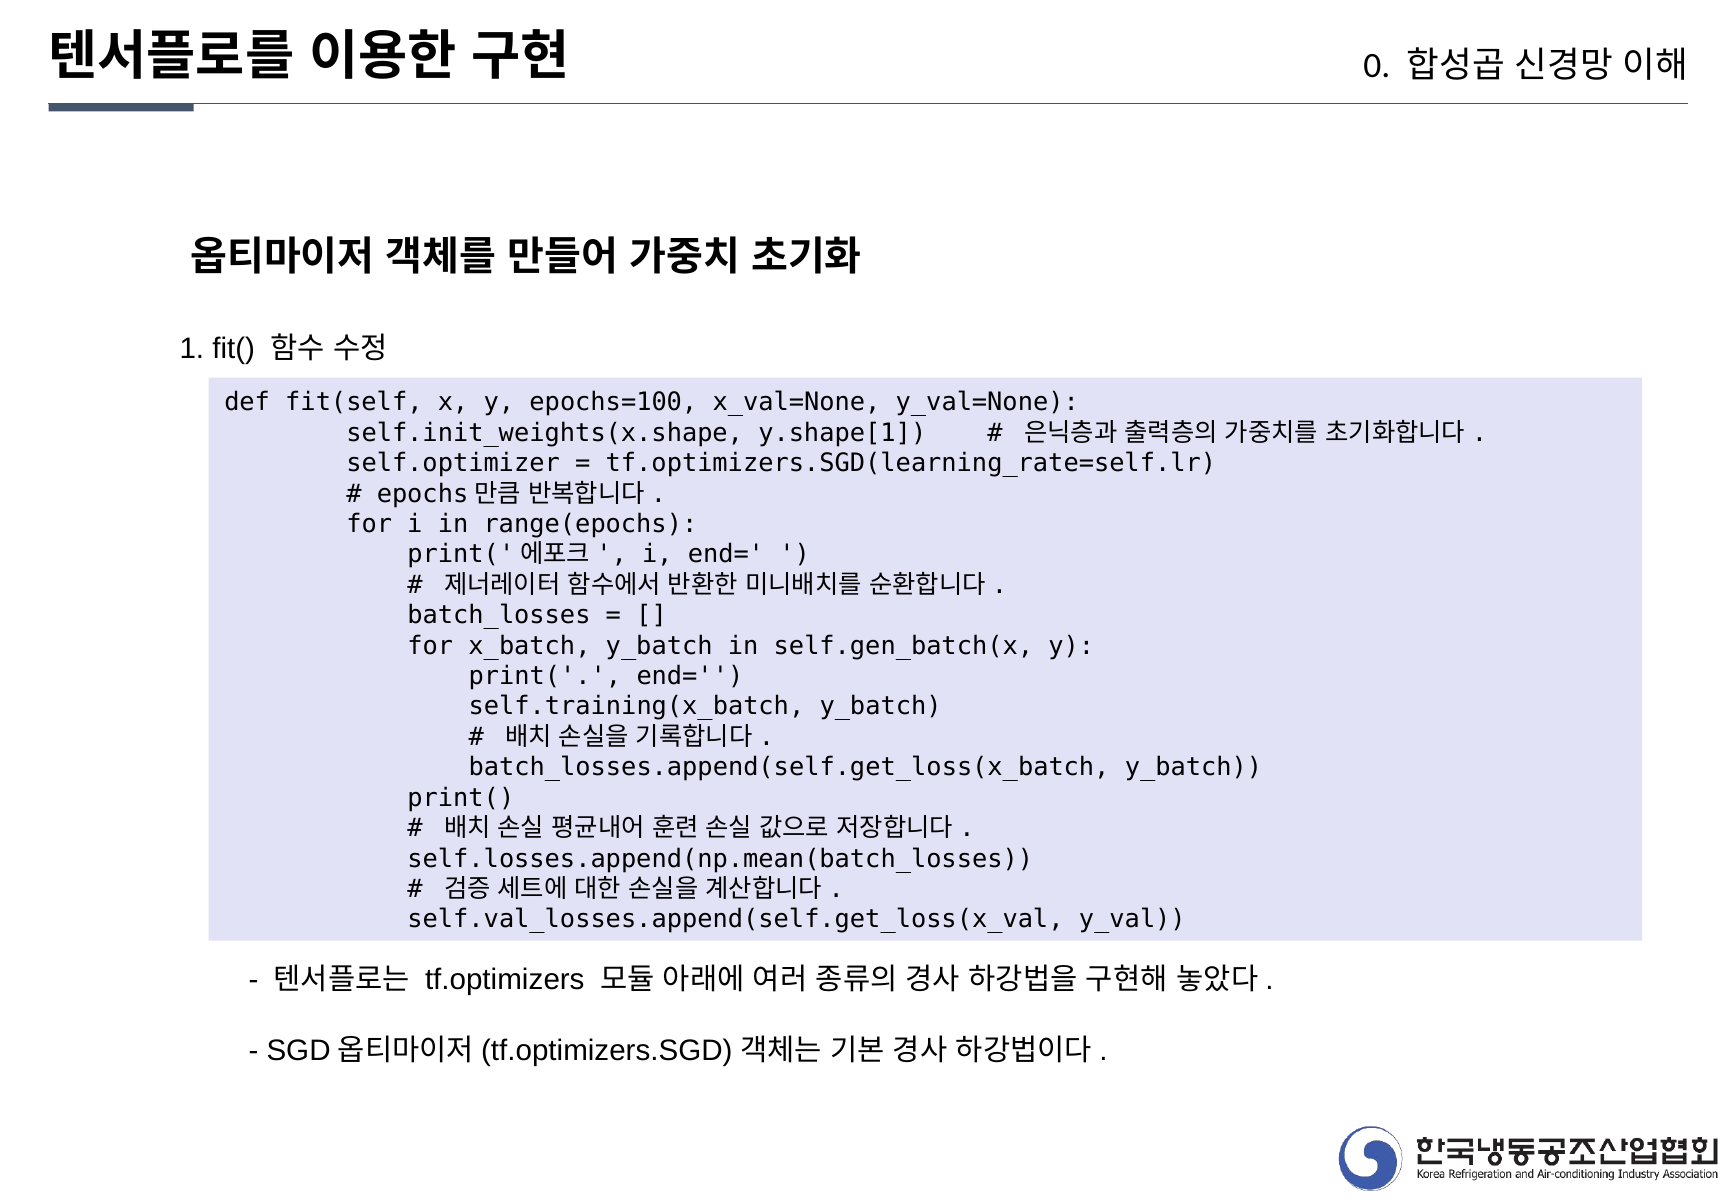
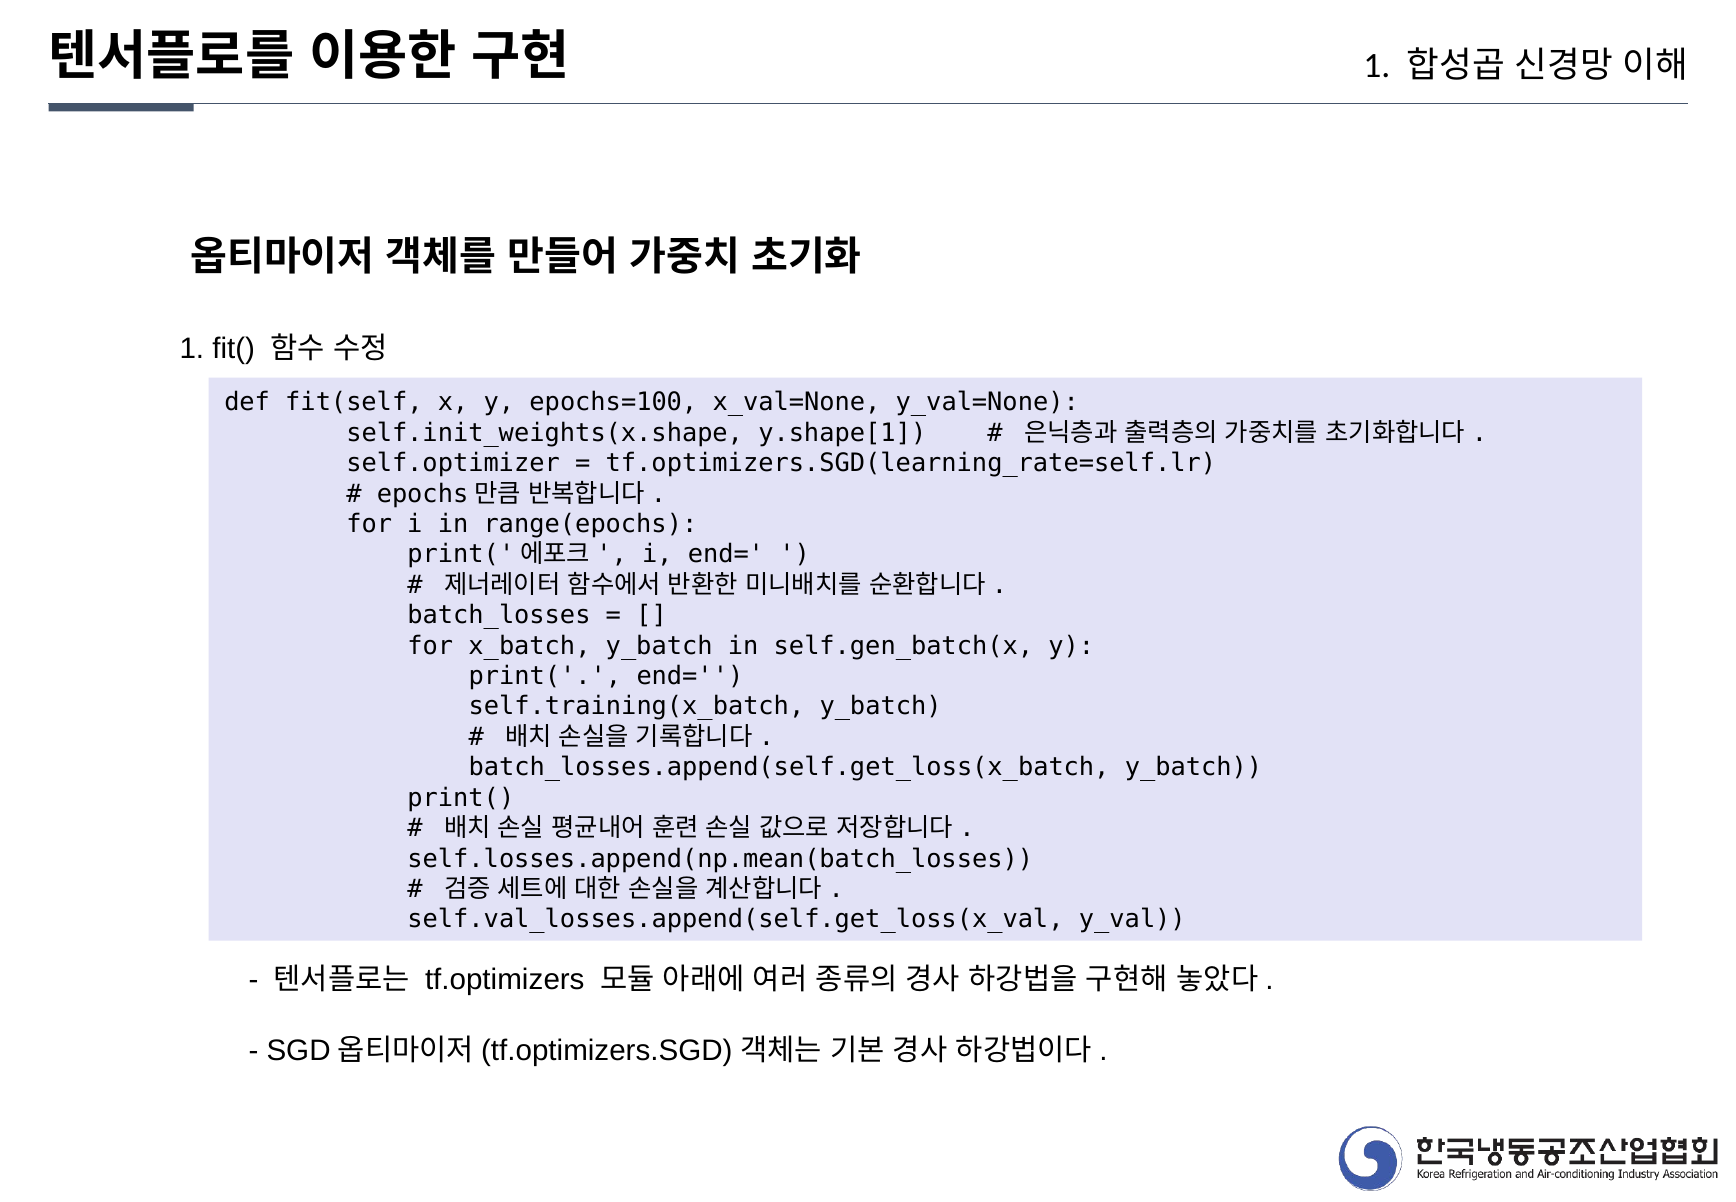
0 at (1377, 66): 0 -> 1
